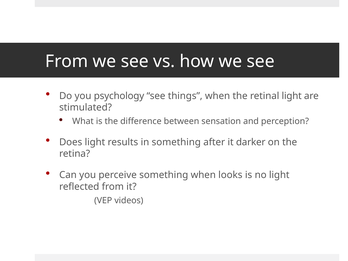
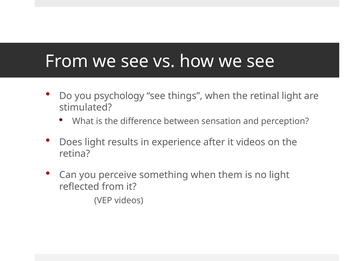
in something: something -> experience
it darker: darker -> videos
looks: looks -> them
